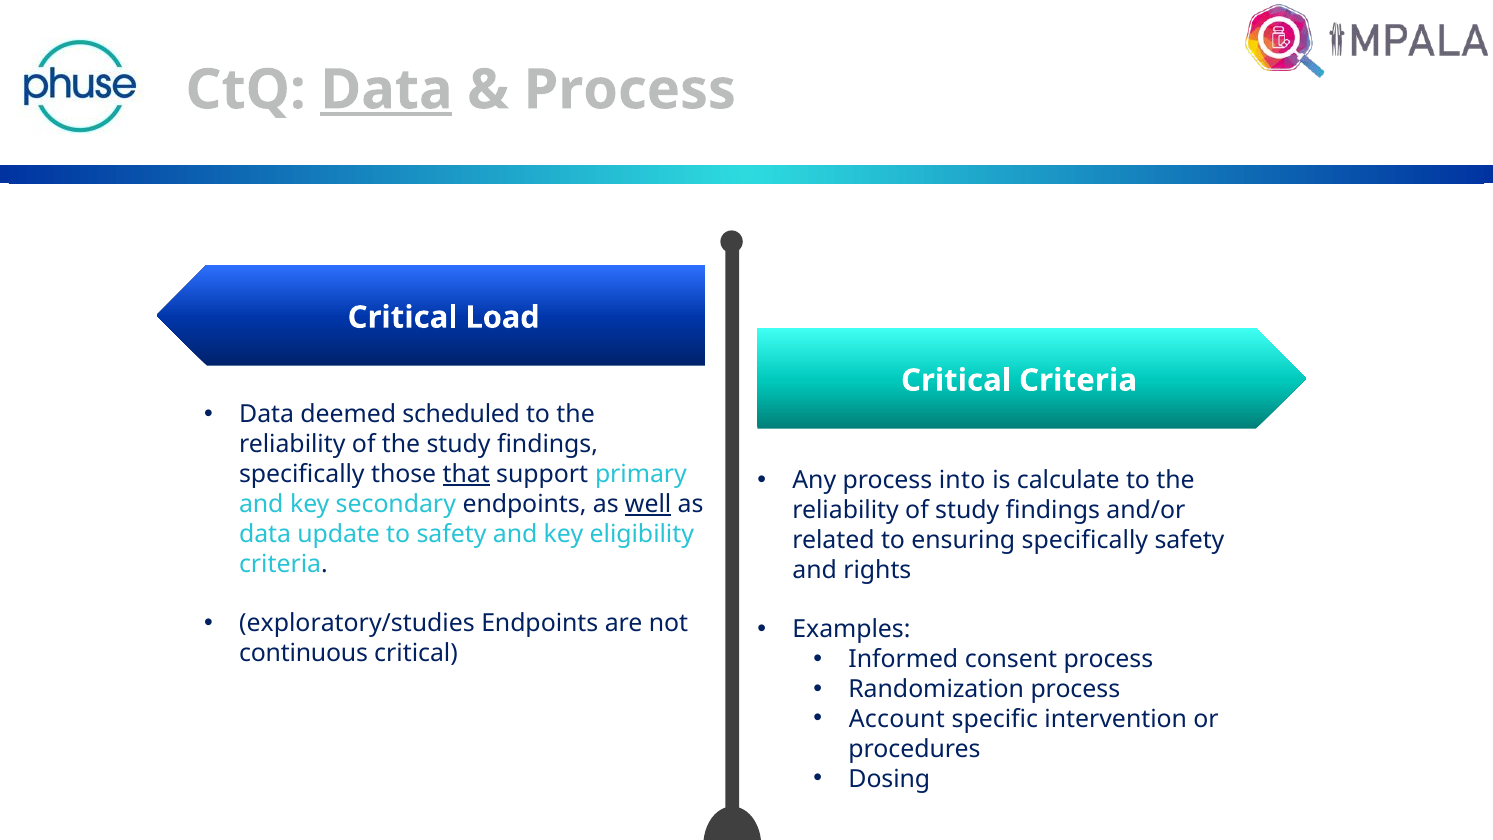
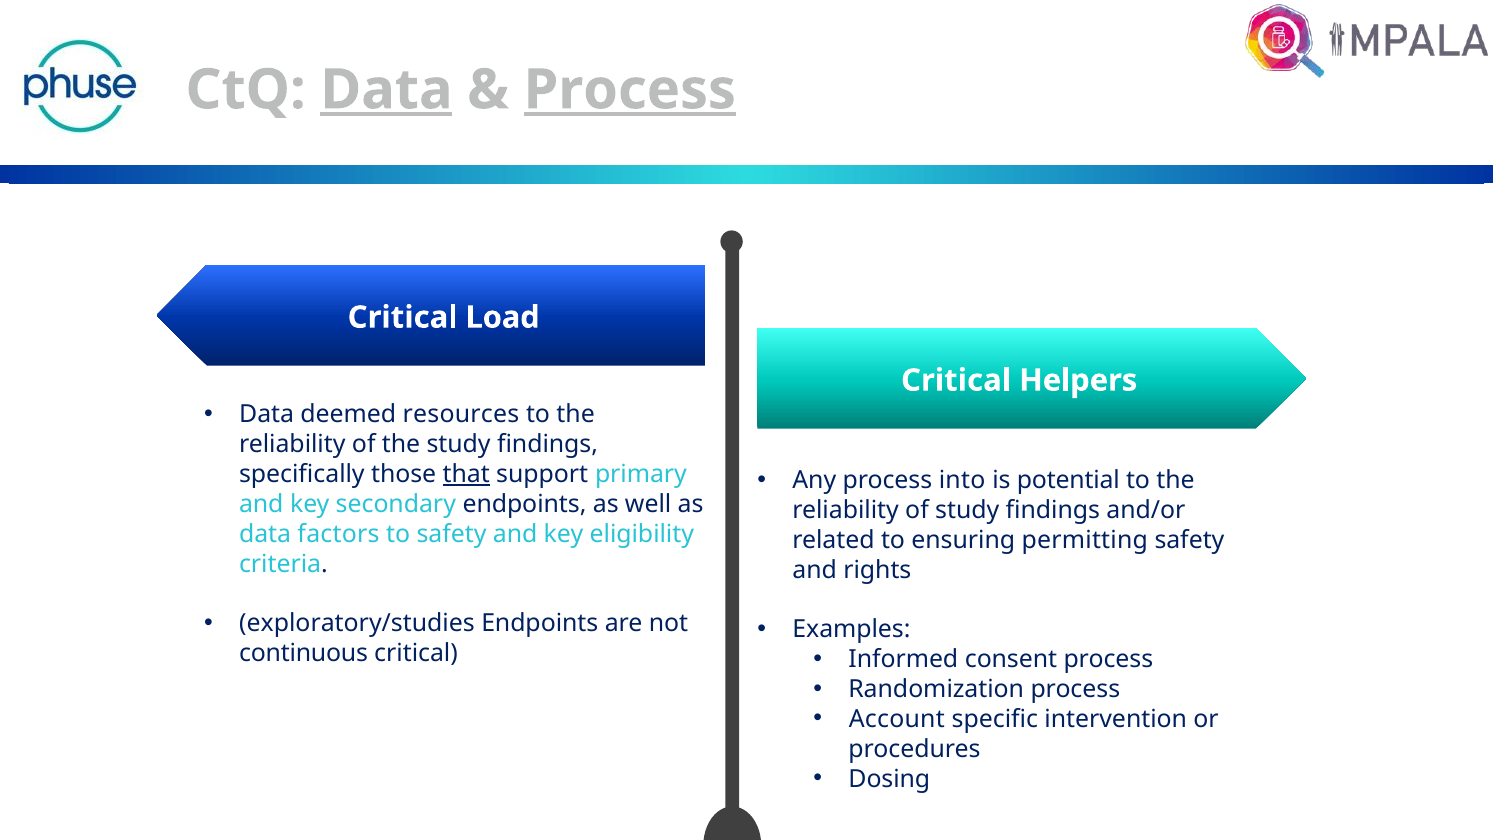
Process at (630, 90) underline: none -> present
Critical Criteria: Criteria -> Helpers
scheduled: scheduled -> resources
calculate: calculate -> potential
well underline: present -> none
update: update -> factors
ensuring specifically: specifically -> permitting
